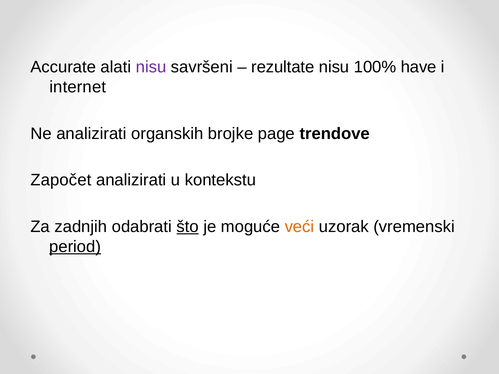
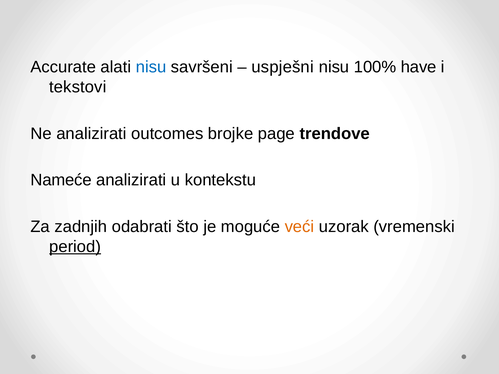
nisu at (151, 67) colour: purple -> blue
rezultate: rezultate -> uspješni
internet: internet -> tekstovi
organskih: organskih -> outcomes
Započet: Započet -> Nameće
što underline: present -> none
